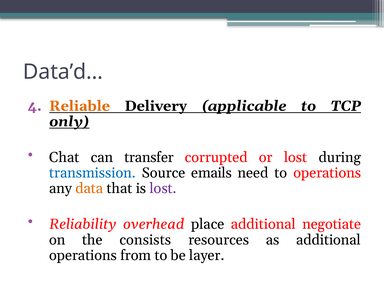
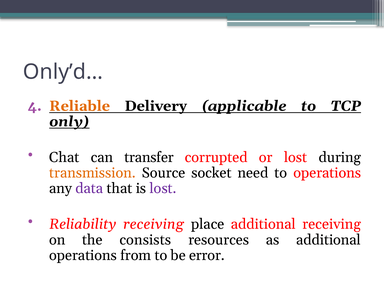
Data’d…: Data’d… -> Only’d…
transmission colour: blue -> orange
emails: emails -> socket
data colour: orange -> purple
Reliability overhead: overhead -> receiving
additional negotiate: negotiate -> receiving
layer: layer -> error
